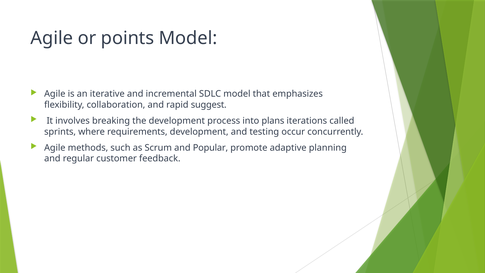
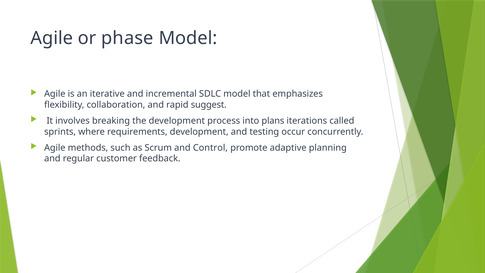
points: points -> phase
Popular: Popular -> Control
